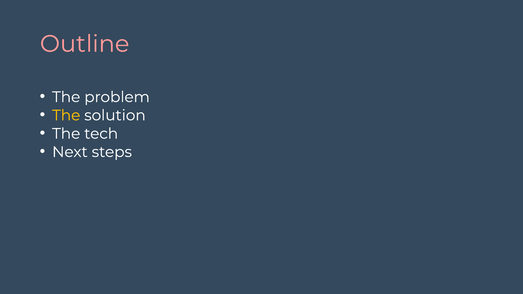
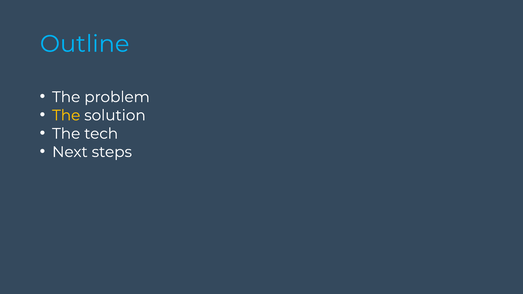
Outline colour: pink -> light blue
